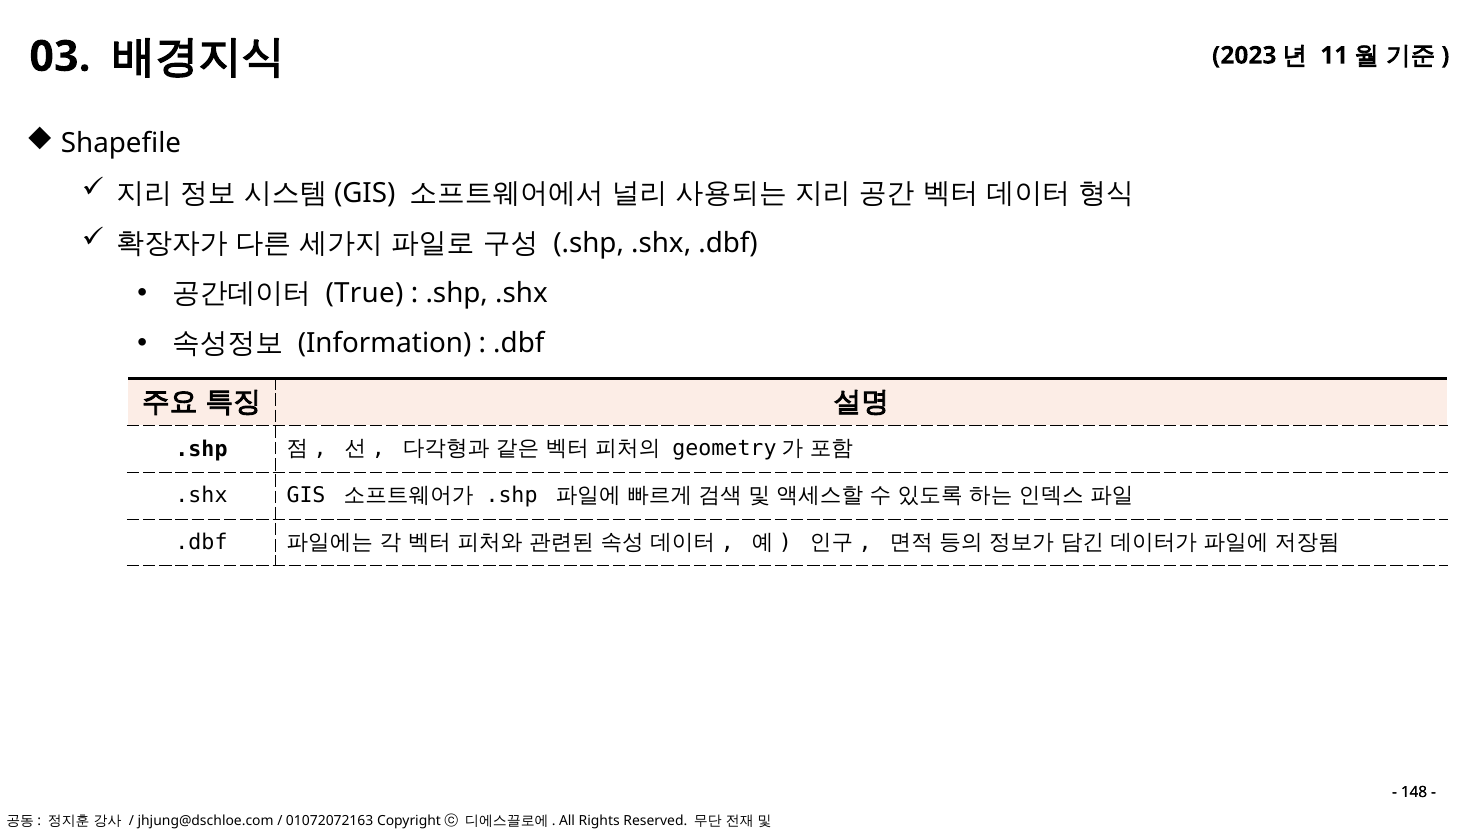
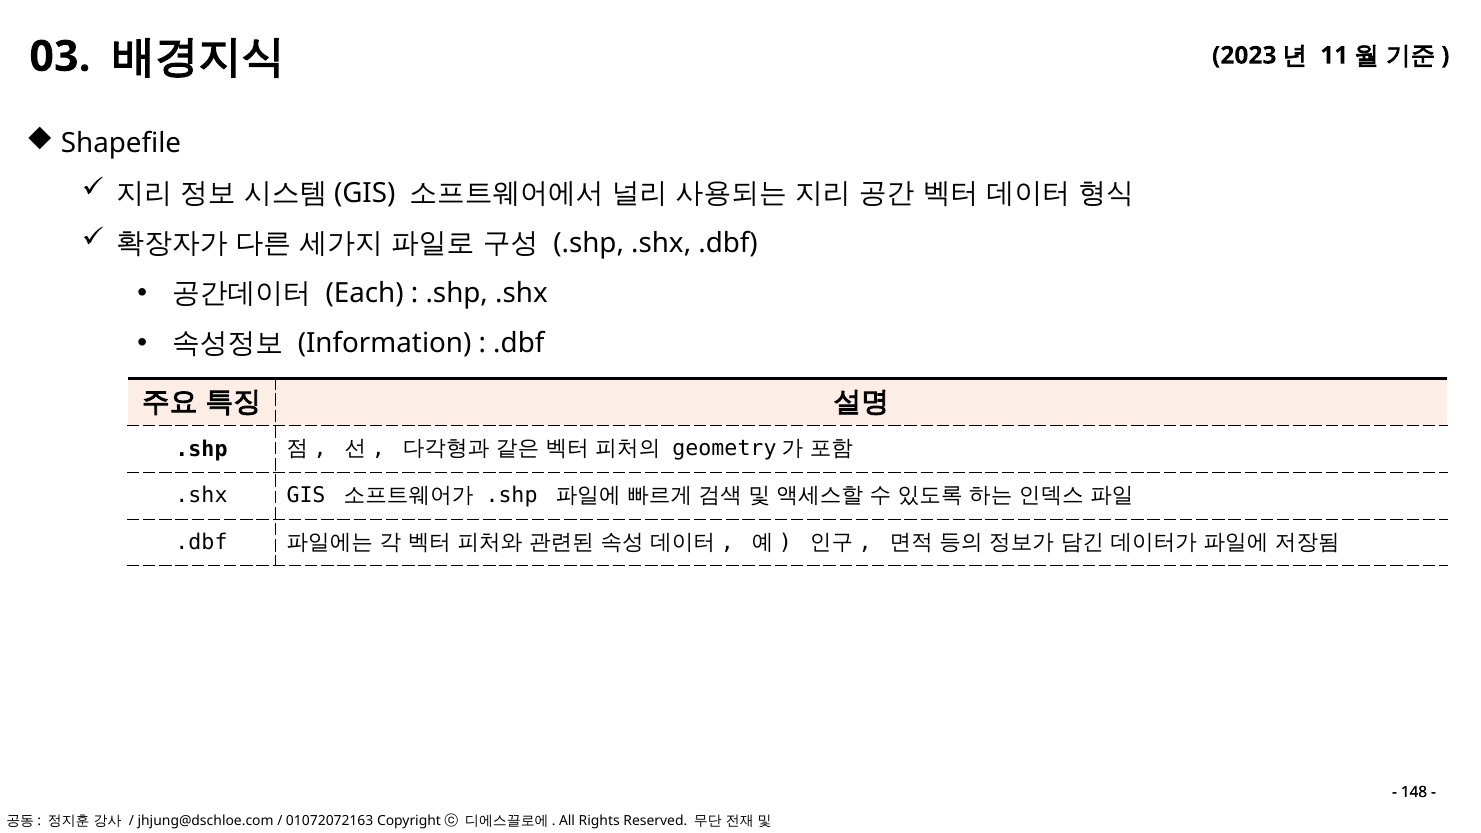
True: True -> Each
